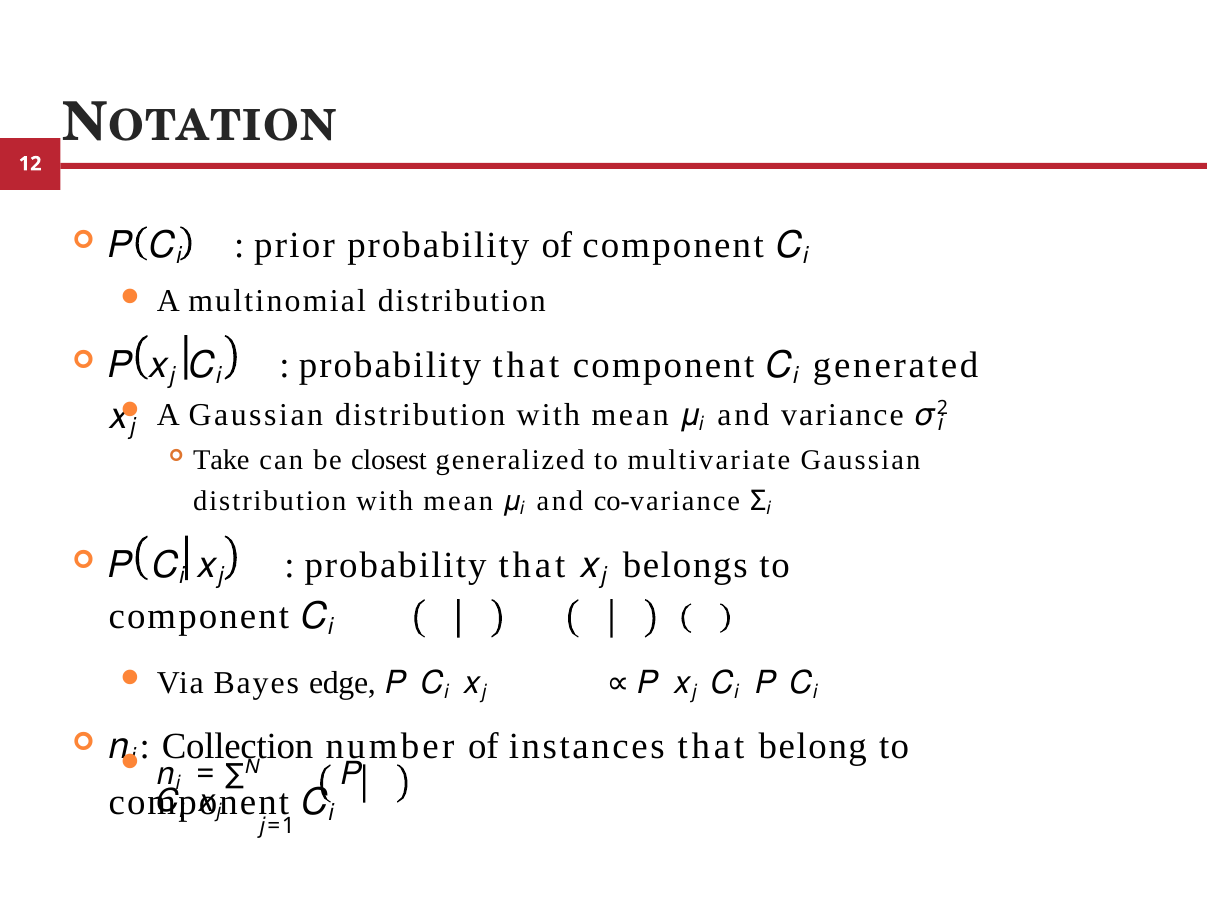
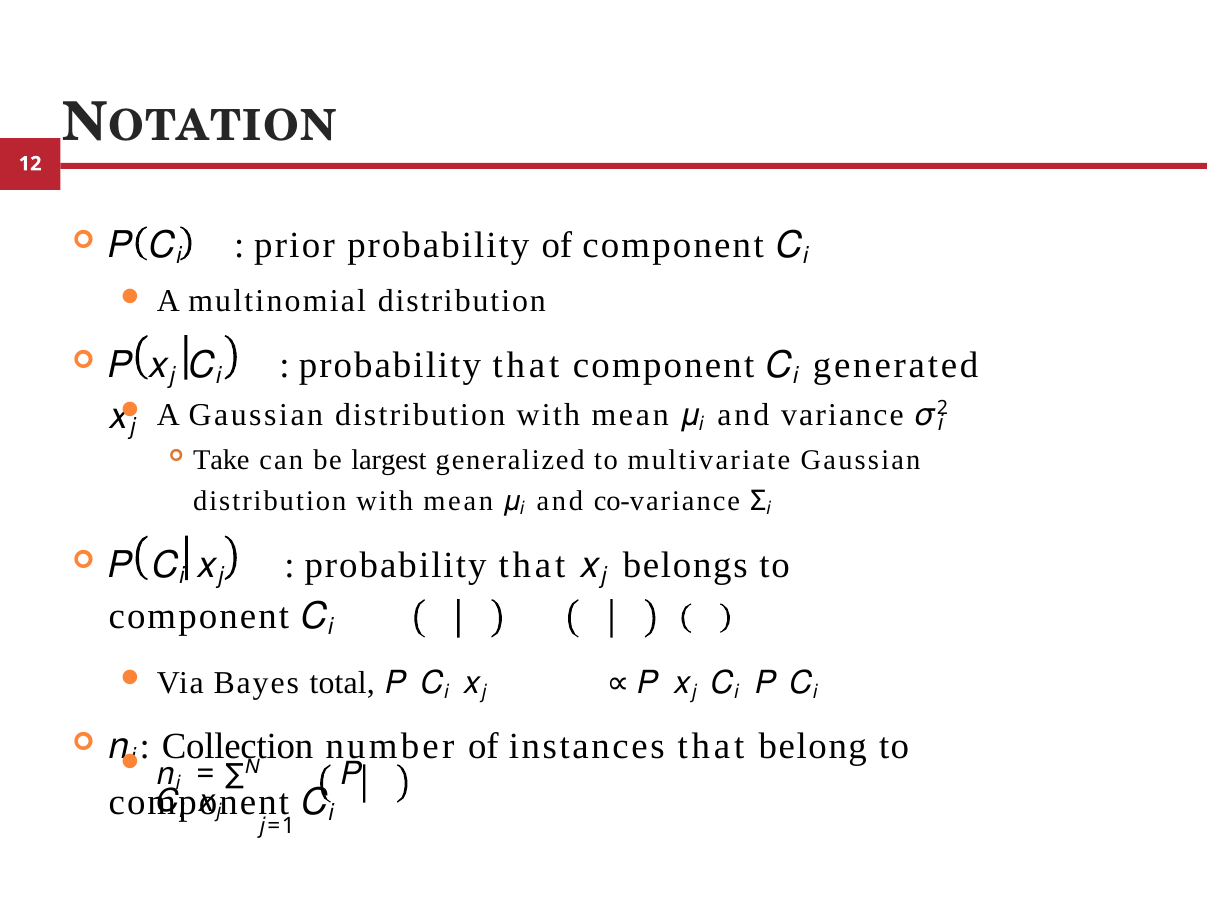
closest: closest -> largest
edge: edge -> total
